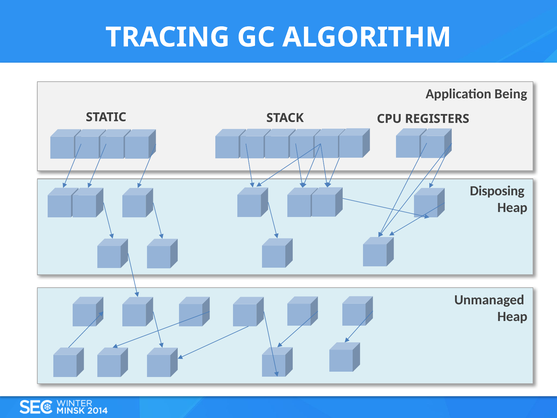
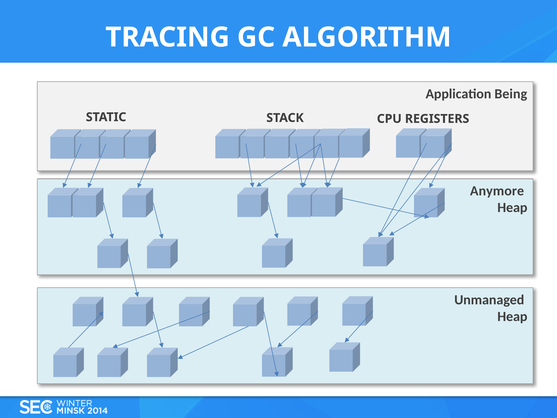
Disposing: Disposing -> Anymore
